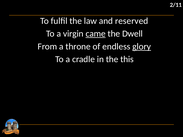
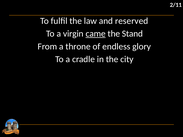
Dwell: Dwell -> Stand
glory underline: present -> none
this: this -> city
